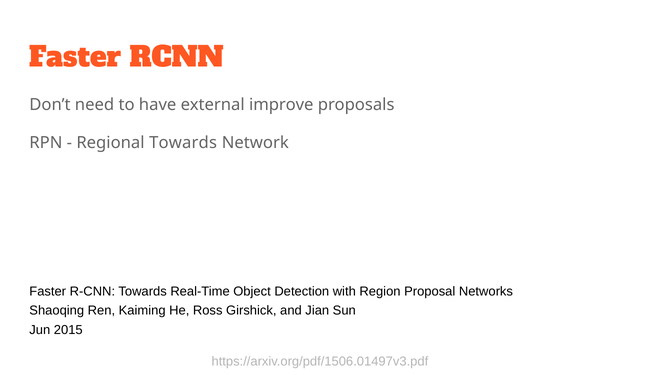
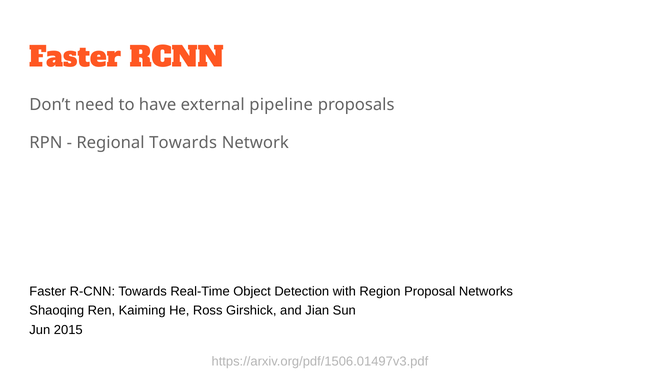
improve: improve -> pipeline
